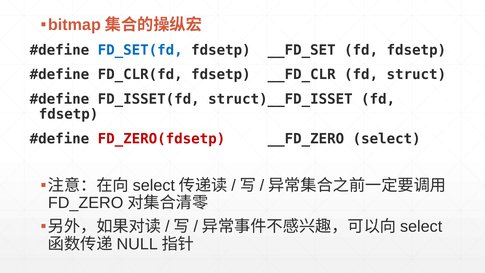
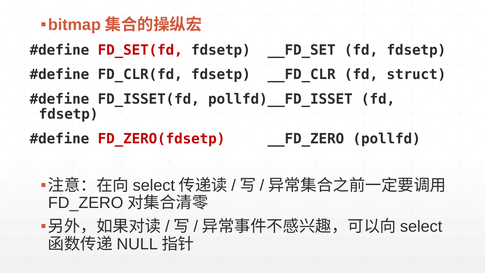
FD_SET(fd colour: blue -> red
struct)__FD_ISSET: struct)__FD_ISSET -> pollfd)__FD_ISSET
__FD_ZERO select: select -> pollfd
